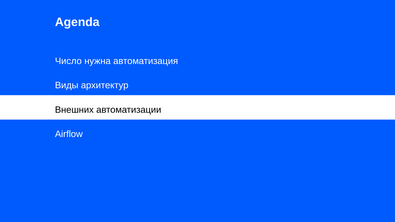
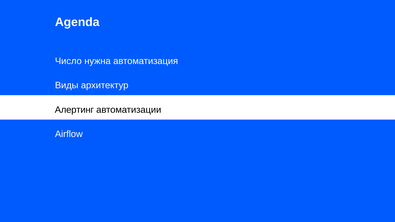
Внешних: Внешних -> Алертинг
